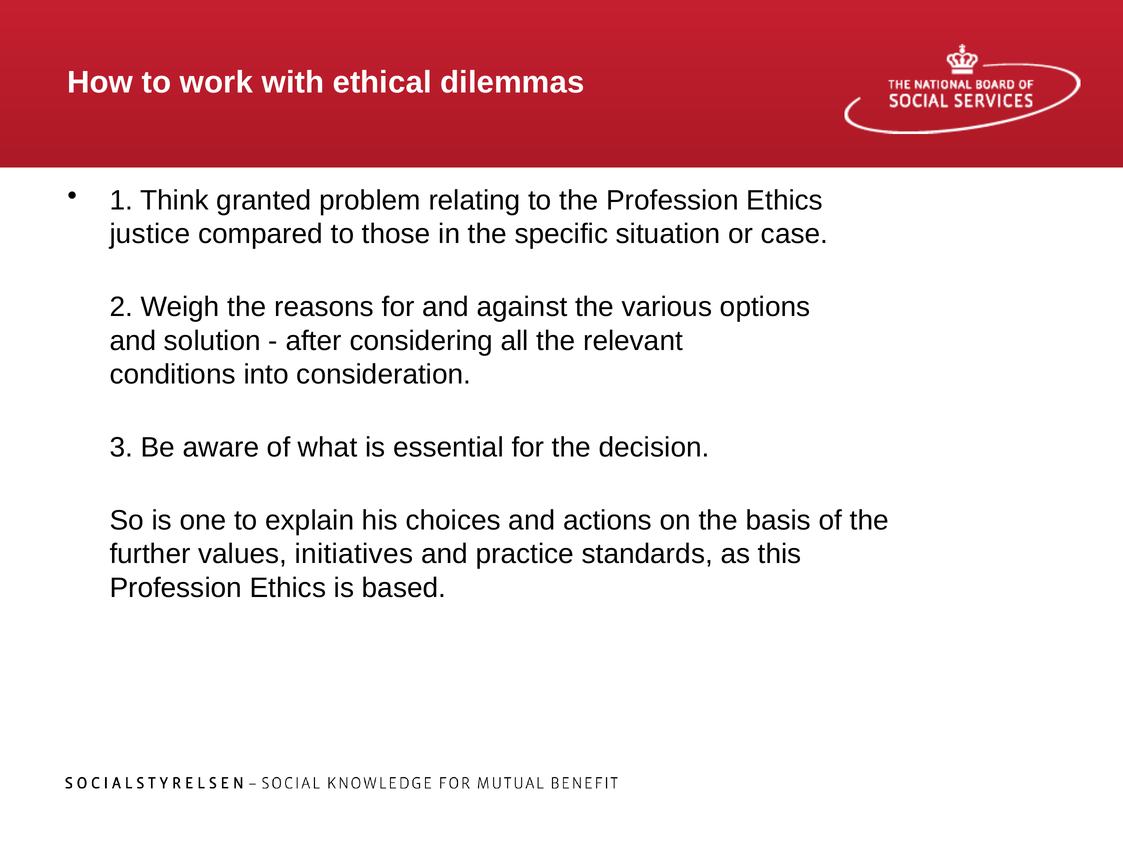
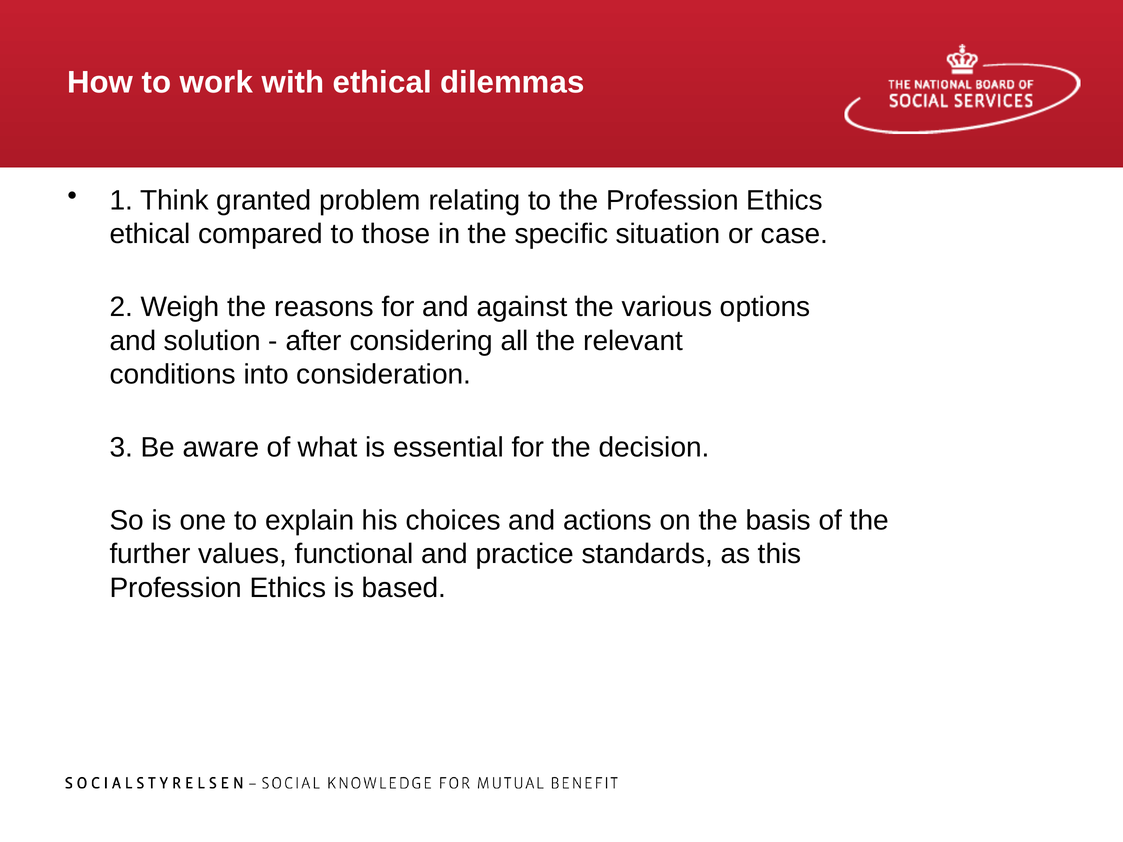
justice at (150, 234): justice -> ethical
initiatives: initiatives -> functional
